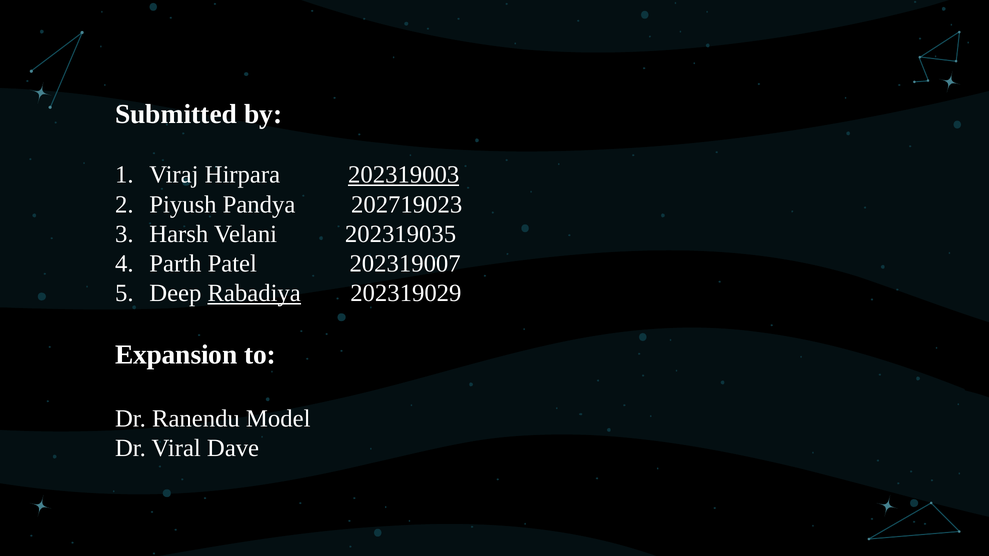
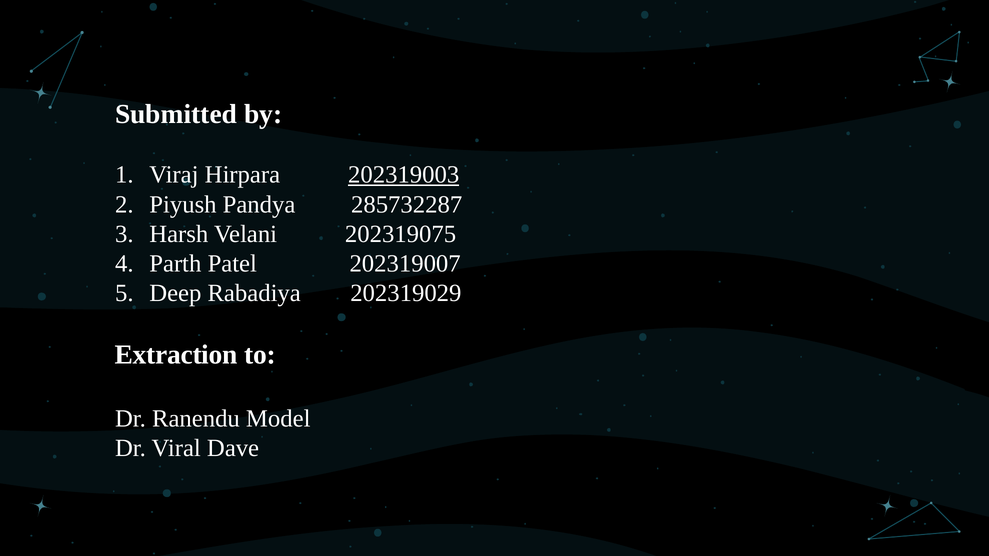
202719023: 202719023 -> 285732287
202319035: 202319035 -> 202319075
Rabadiya underline: present -> none
Expansion: Expansion -> Extraction
